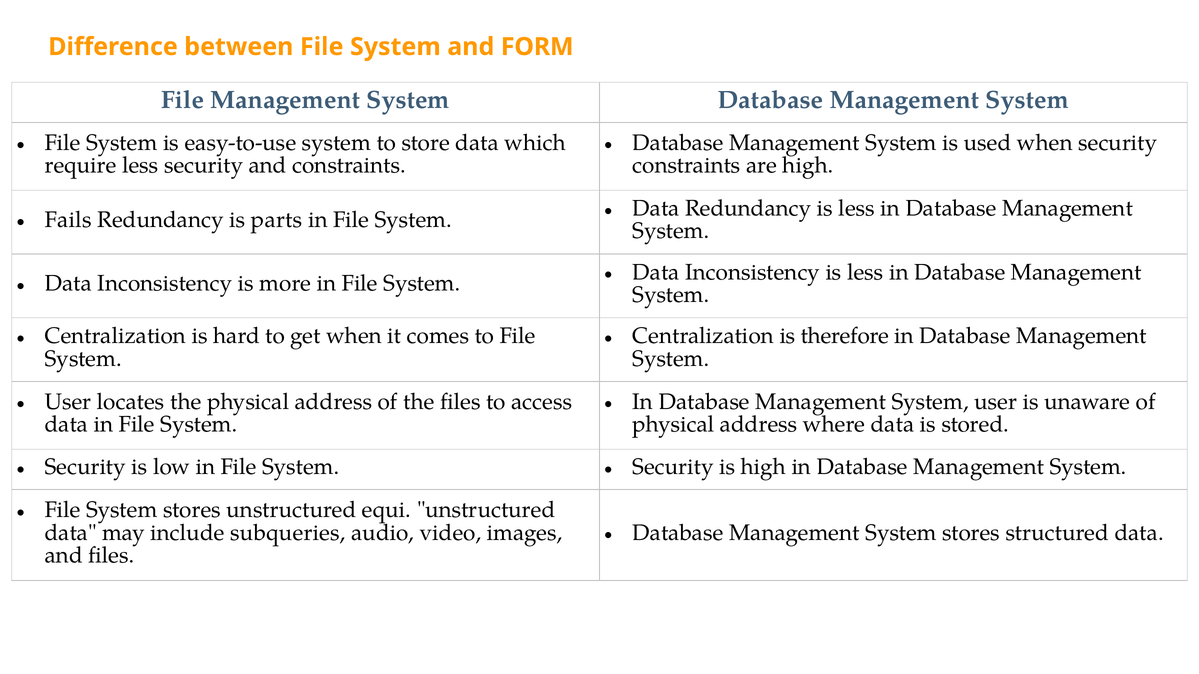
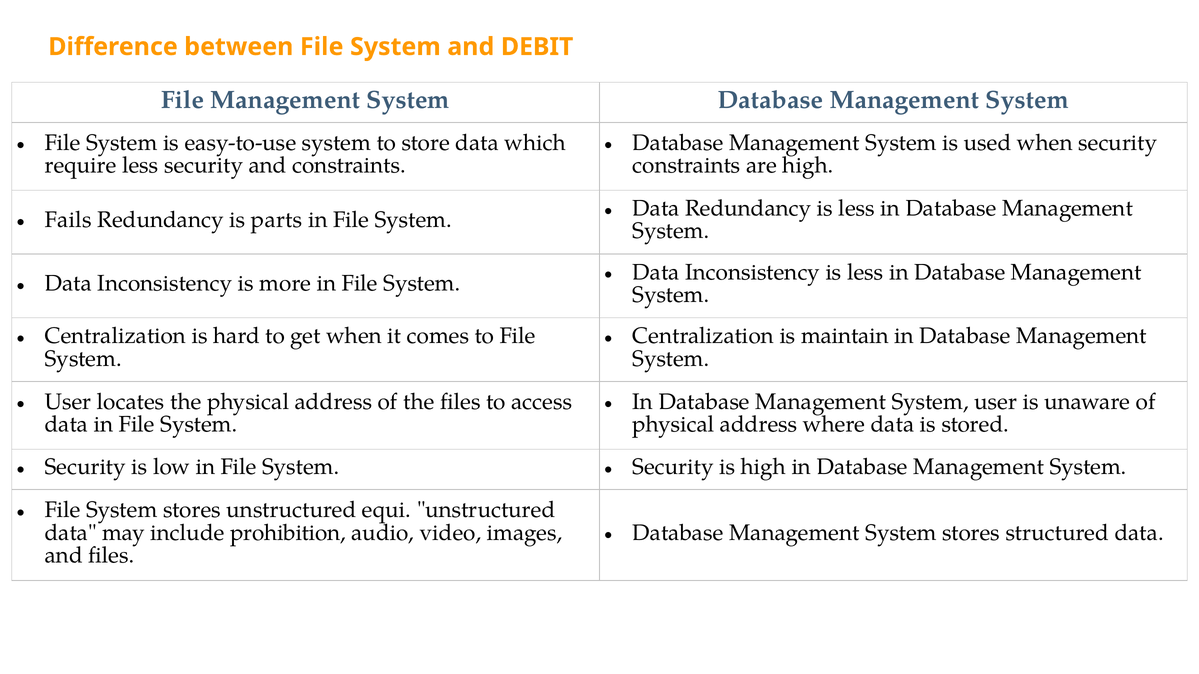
FORM: FORM -> DEBIT
therefore: therefore -> maintain
subqueries: subqueries -> prohibition
